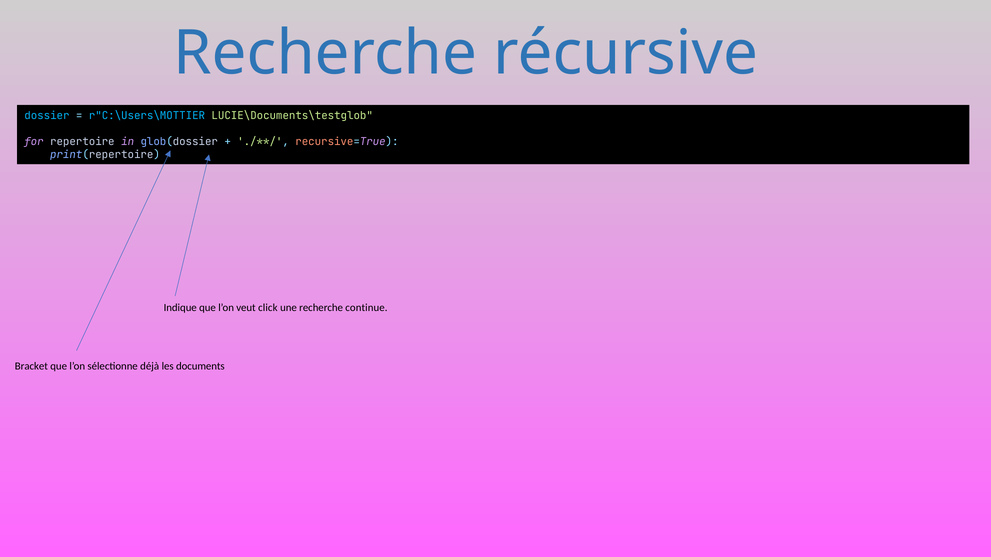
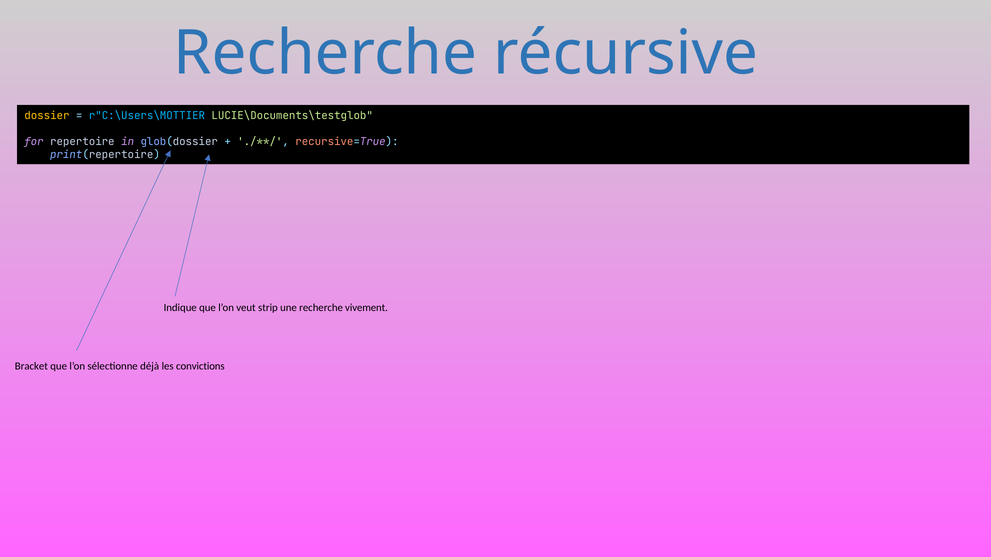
dossier colour: light blue -> yellow
click: click -> strip
continue: continue -> vivement
documents: documents -> convictions
